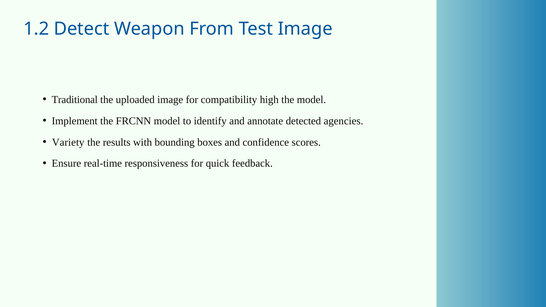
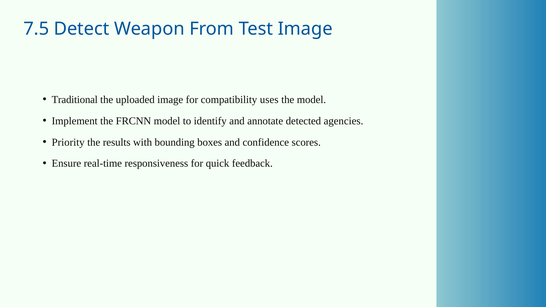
1.2: 1.2 -> 7.5
high: high -> uses
Variety: Variety -> Priority
